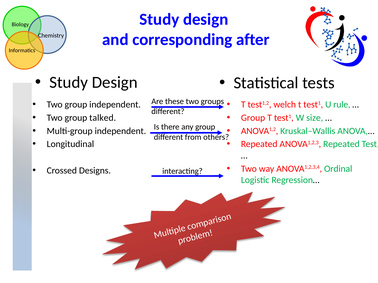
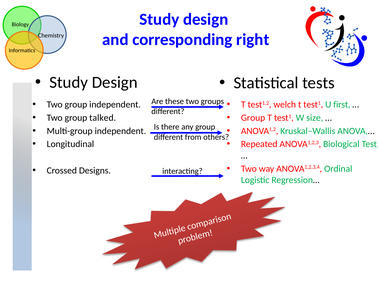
after: after -> right
rule: rule -> first
Repeated at (341, 144): Repeated -> Biological
